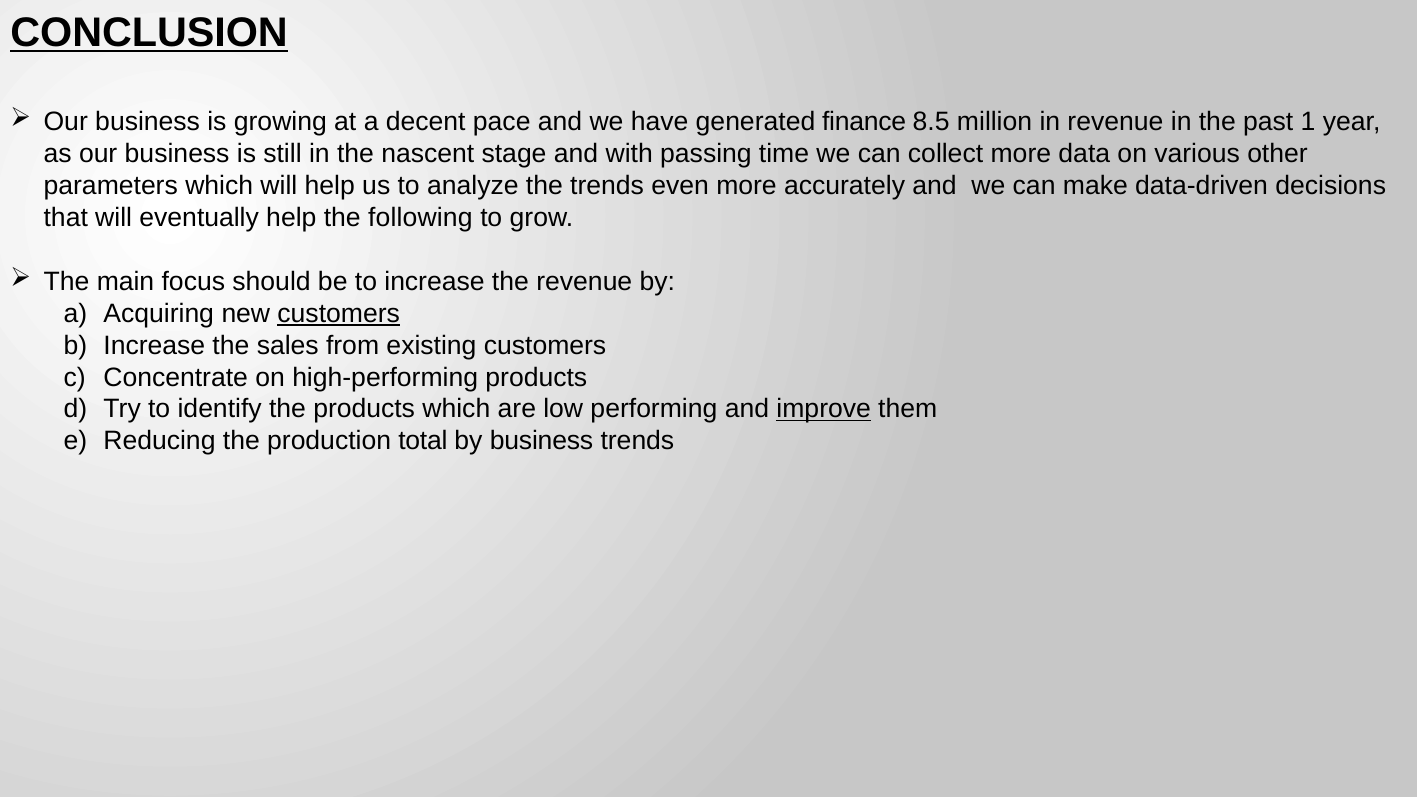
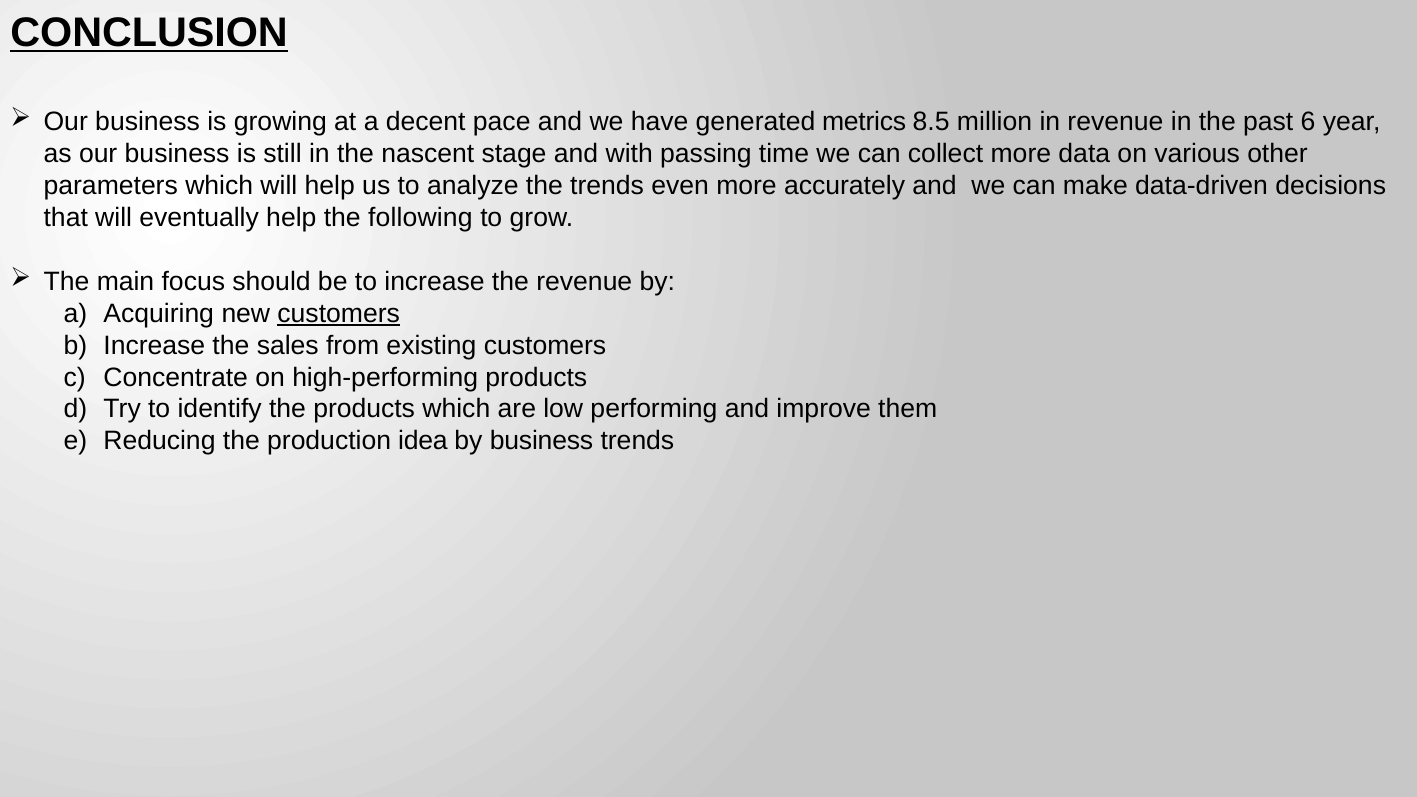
finance: finance -> metrics
1: 1 -> 6
improve underline: present -> none
total: total -> idea
